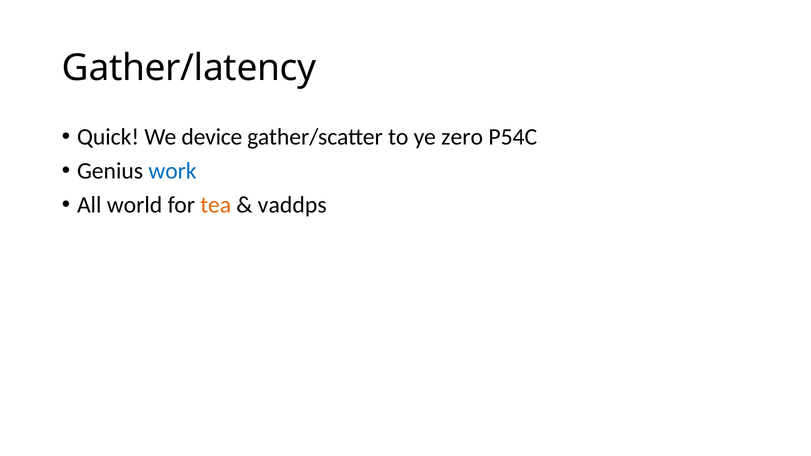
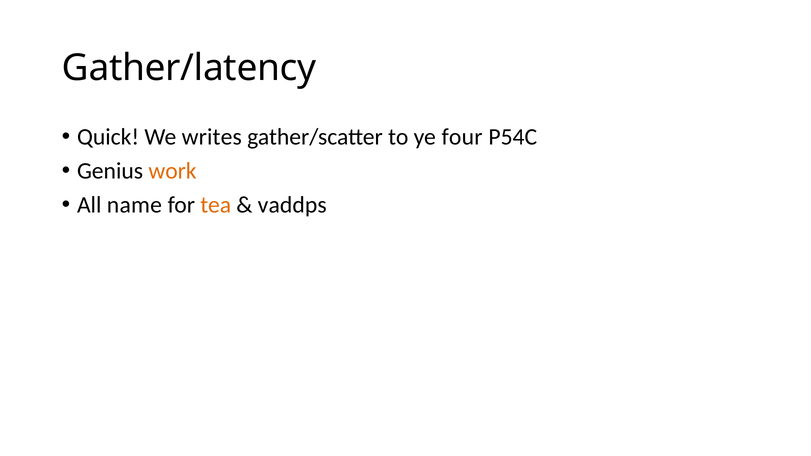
device: device -> writes
zero: zero -> four
work colour: blue -> orange
world: world -> name
